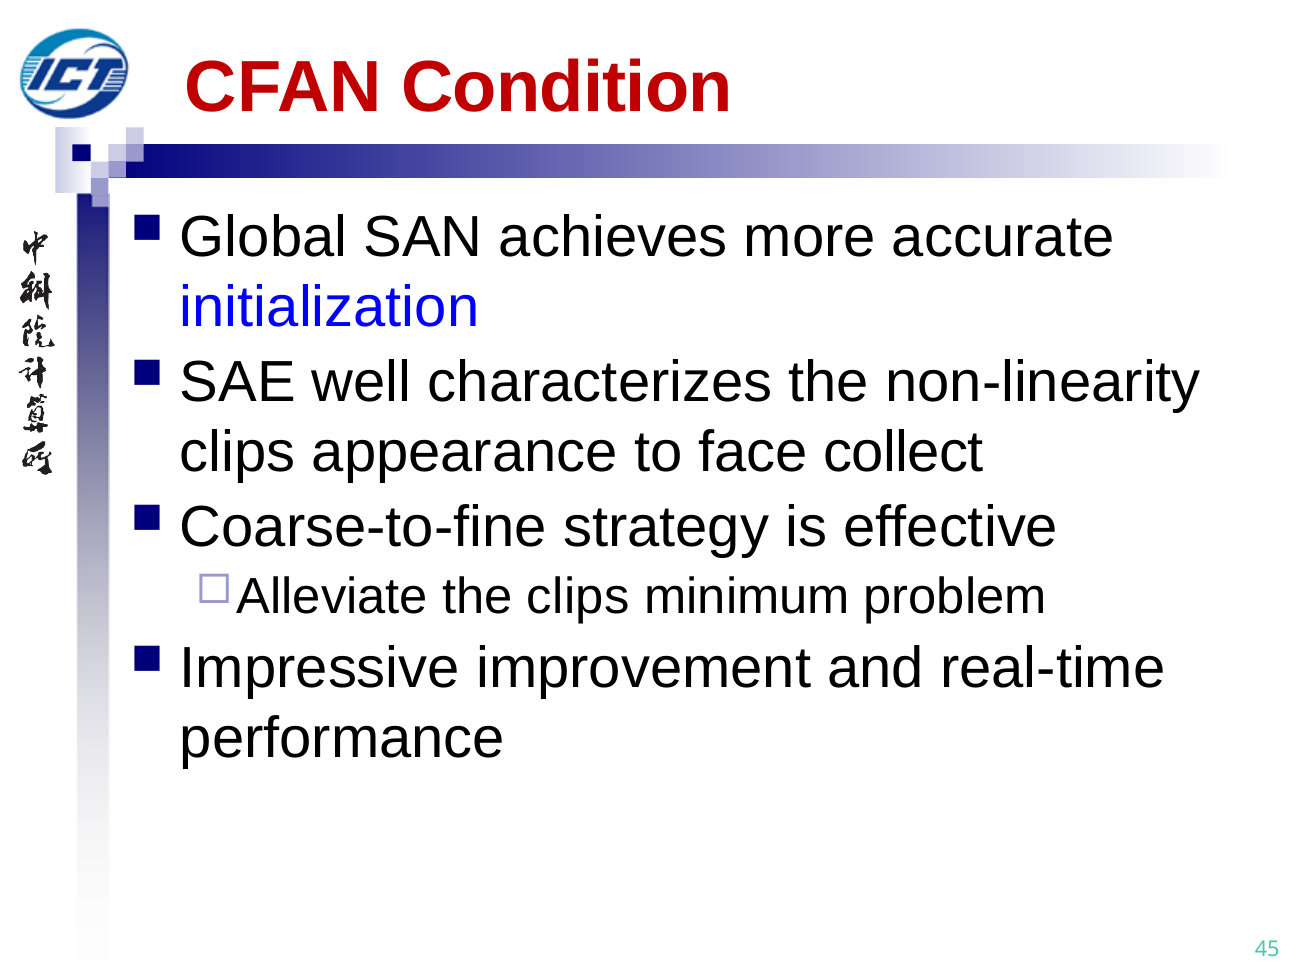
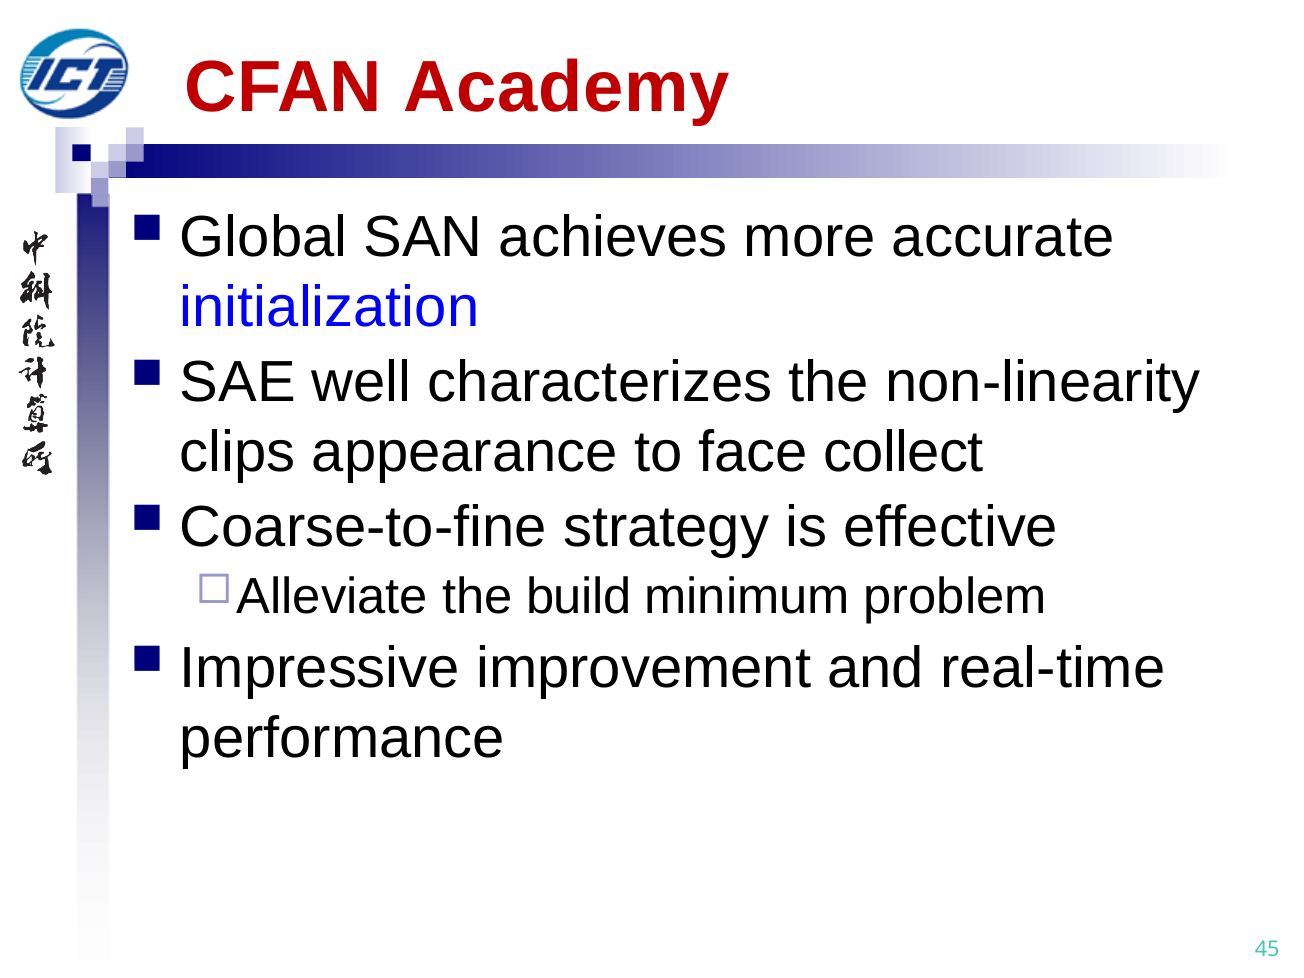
Condition: Condition -> Academy
the clips: clips -> build
